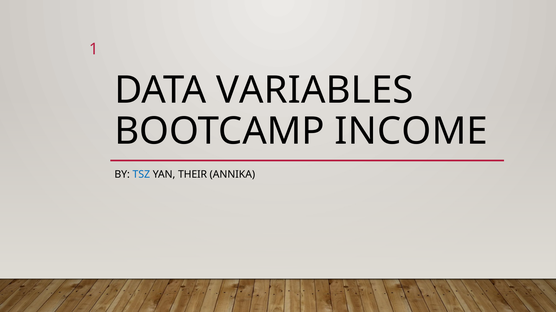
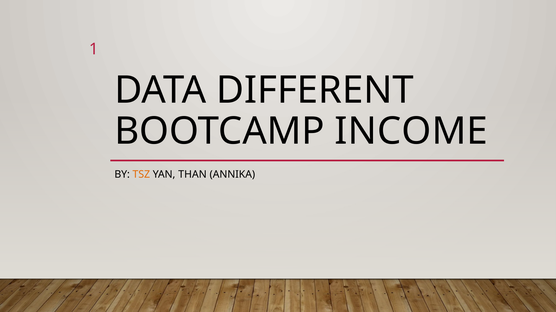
VARIABLES: VARIABLES -> DIFFERENT
TSZ colour: blue -> orange
THEIR: THEIR -> THAN
